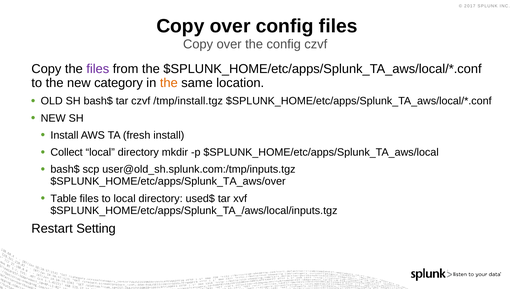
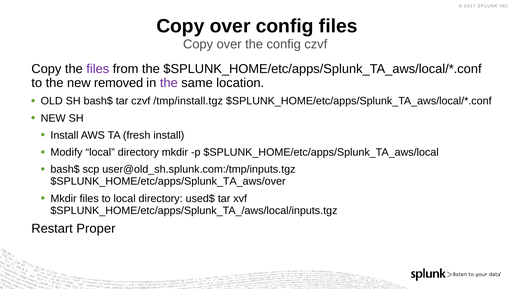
category: category -> removed
the at (169, 83) colour: orange -> purple
Collect: Collect -> Modify
Table at (64, 199): Table -> Mkdir
Setting: Setting -> Proper
